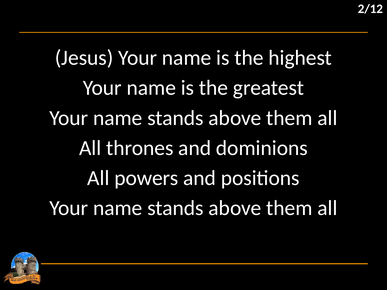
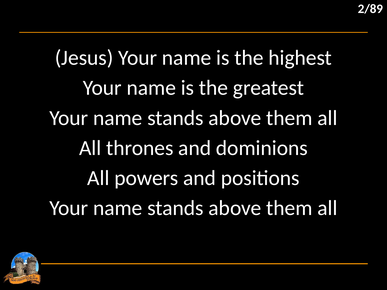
2/12: 2/12 -> 2/89
